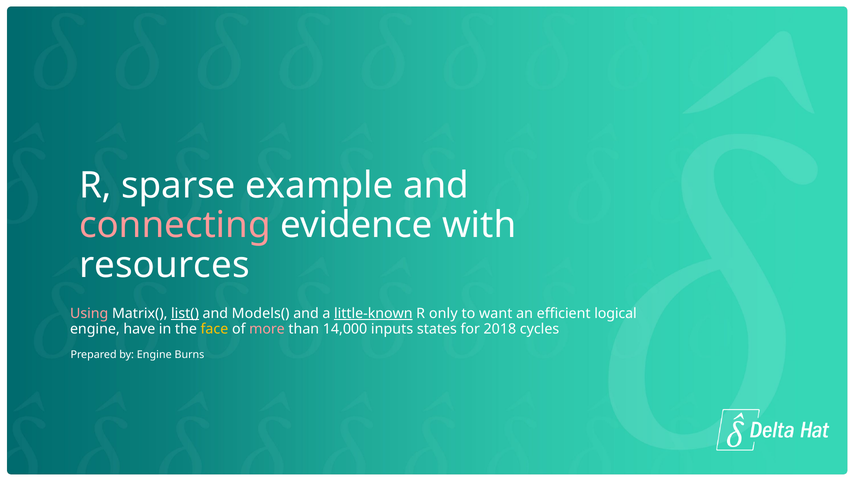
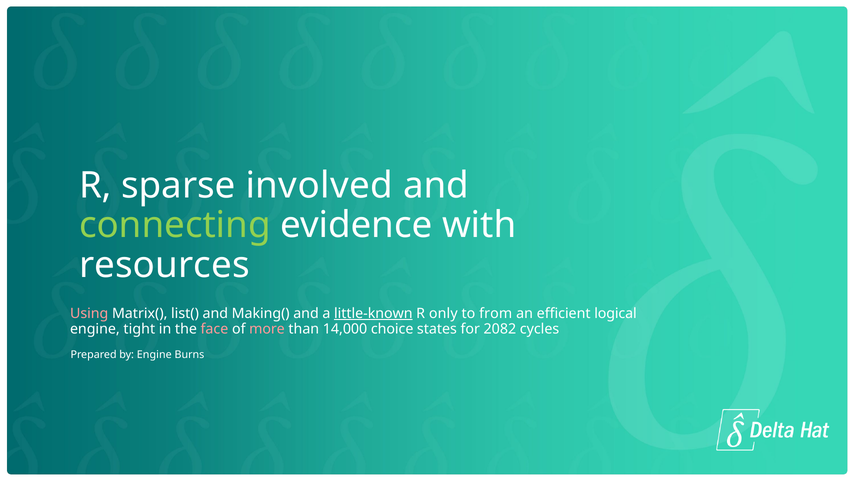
example: example -> involved
connecting colour: pink -> light green
list( underline: present -> none
Models(: Models( -> Making(
want: want -> from
have: have -> tight
face colour: yellow -> pink
inputs: inputs -> choice
2018: 2018 -> 2082
